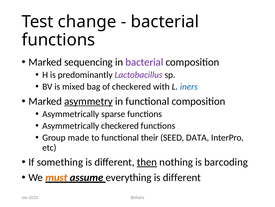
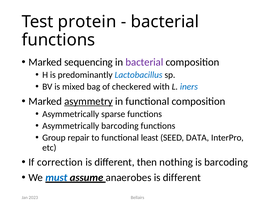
change: change -> protein
Lactobacillus colour: purple -> blue
Asymmetrically checkered: checkered -> barcoding
made: made -> repair
their: their -> least
something: something -> correction
then underline: present -> none
must colour: orange -> blue
everything: everything -> anaerobes
